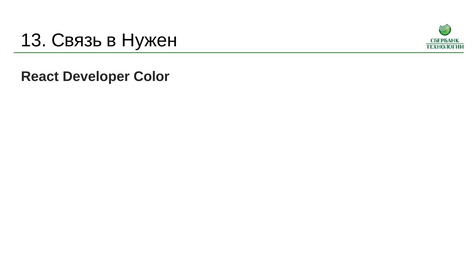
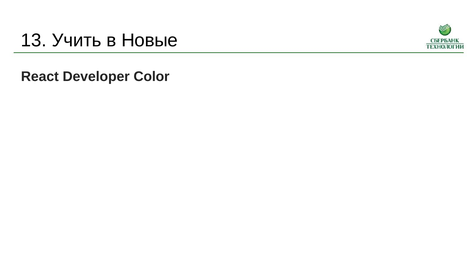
Связь: Связь -> Учить
Нужен: Нужен -> Новые
